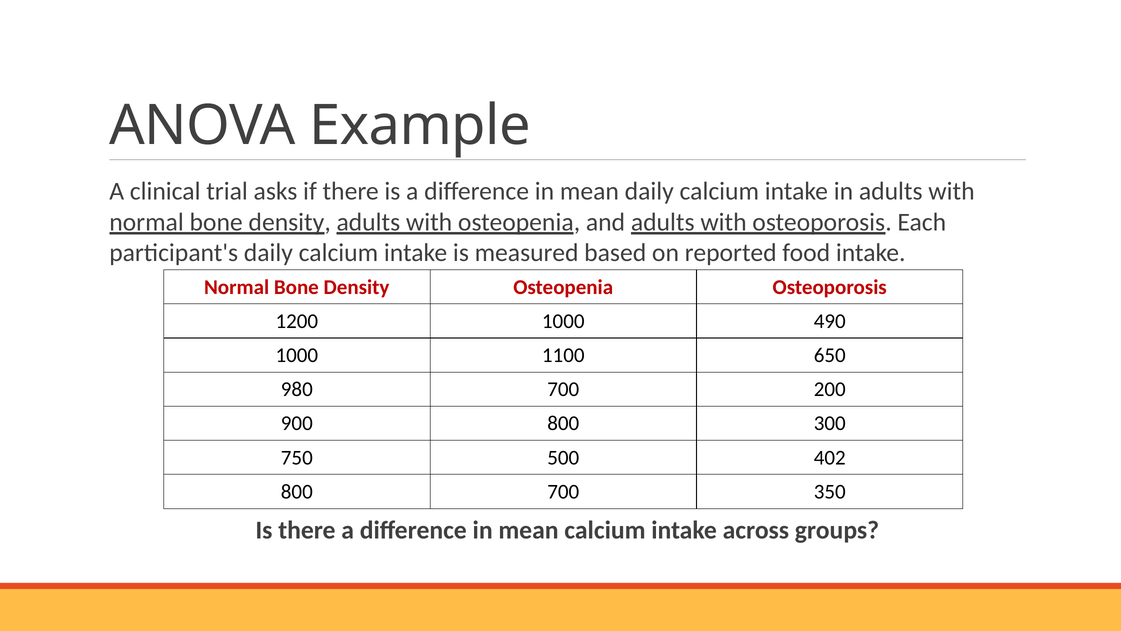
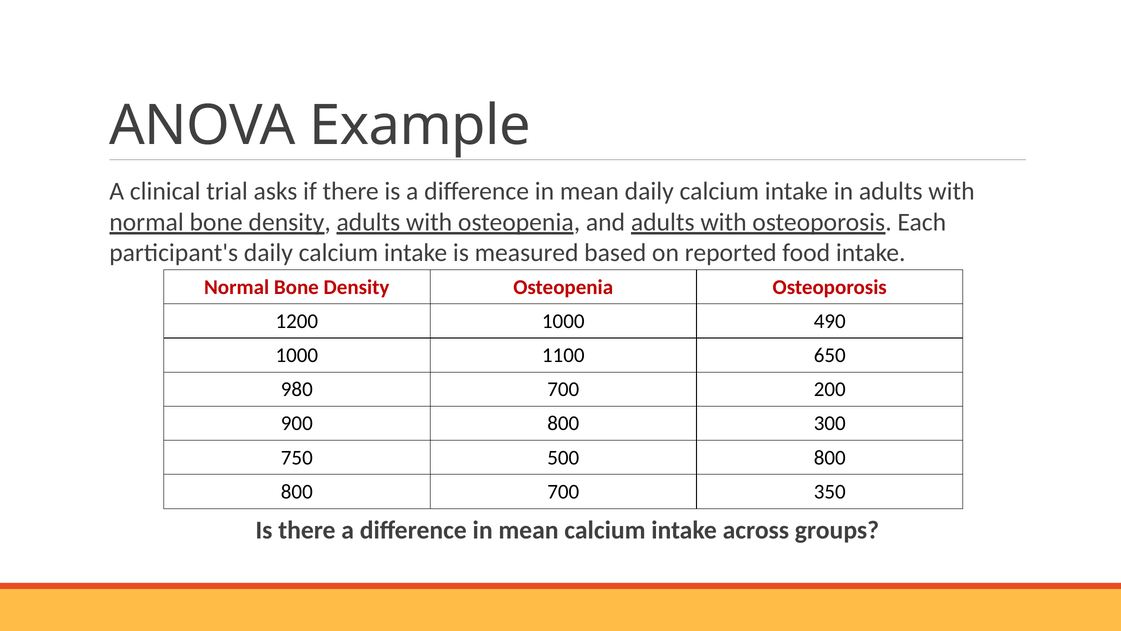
500 402: 402 -> 800
